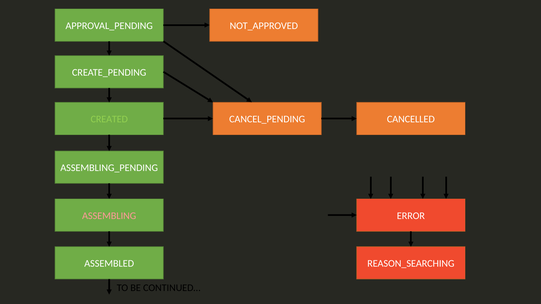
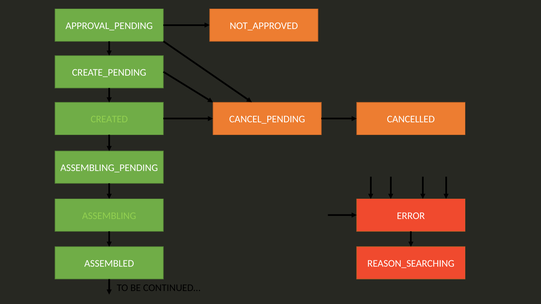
ASSEMBLING colour: pink -> light green
